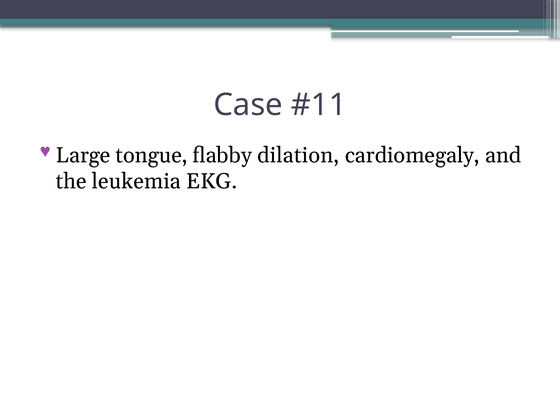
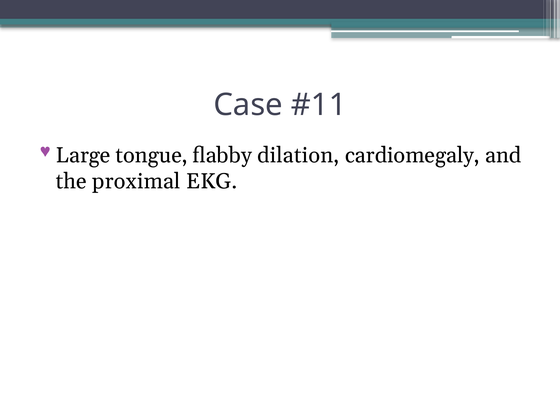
leukemia: leukemia -> proximal
